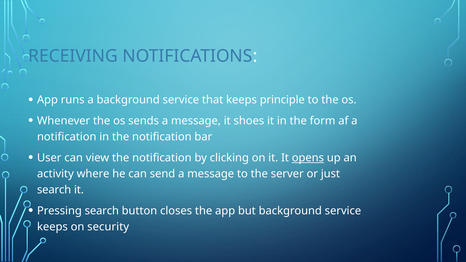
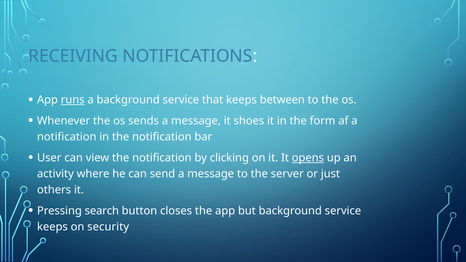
runs underline: none -> present
principle: principle -> between
search at (54, 190): search -> others
